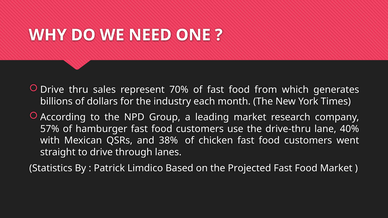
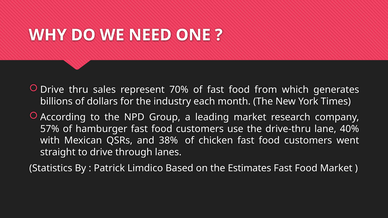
Projected: Projected -> Estimates
